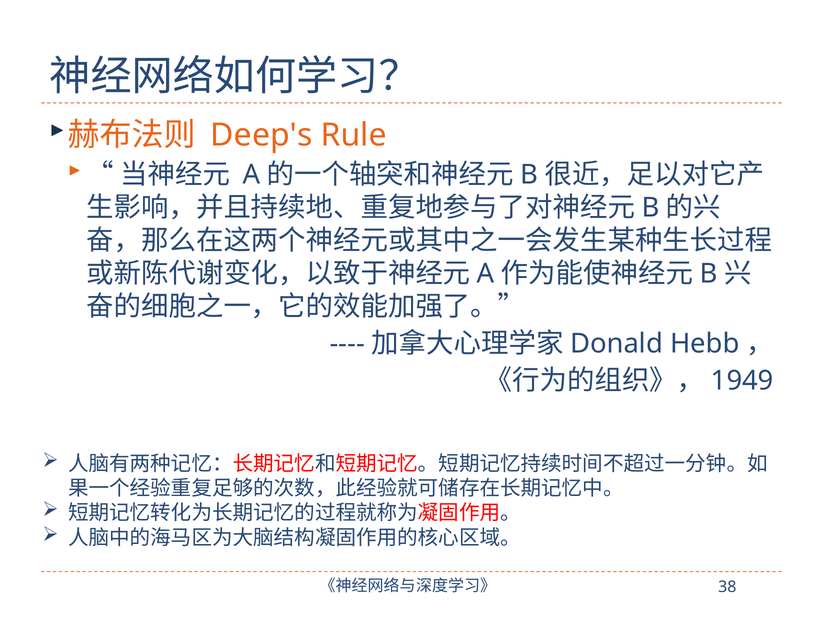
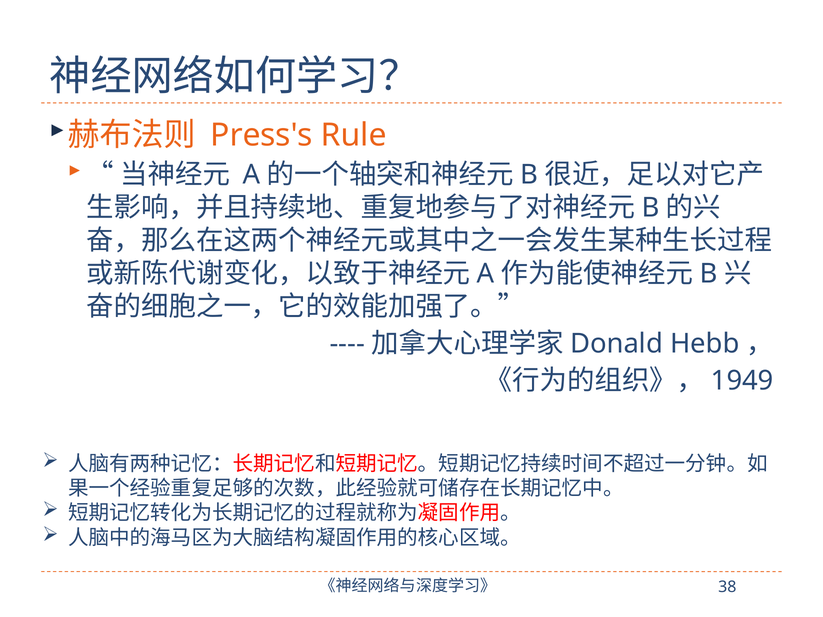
Deep's: Deep's -> Press's
